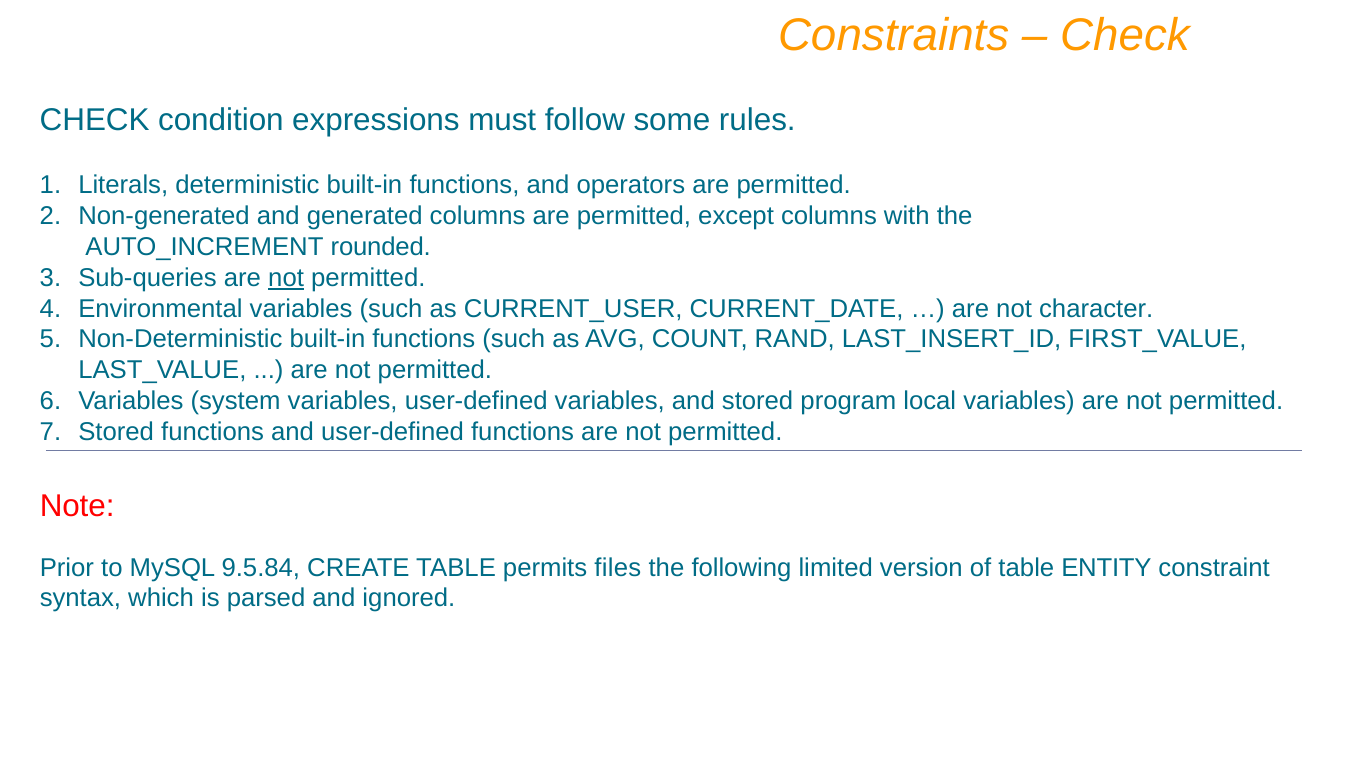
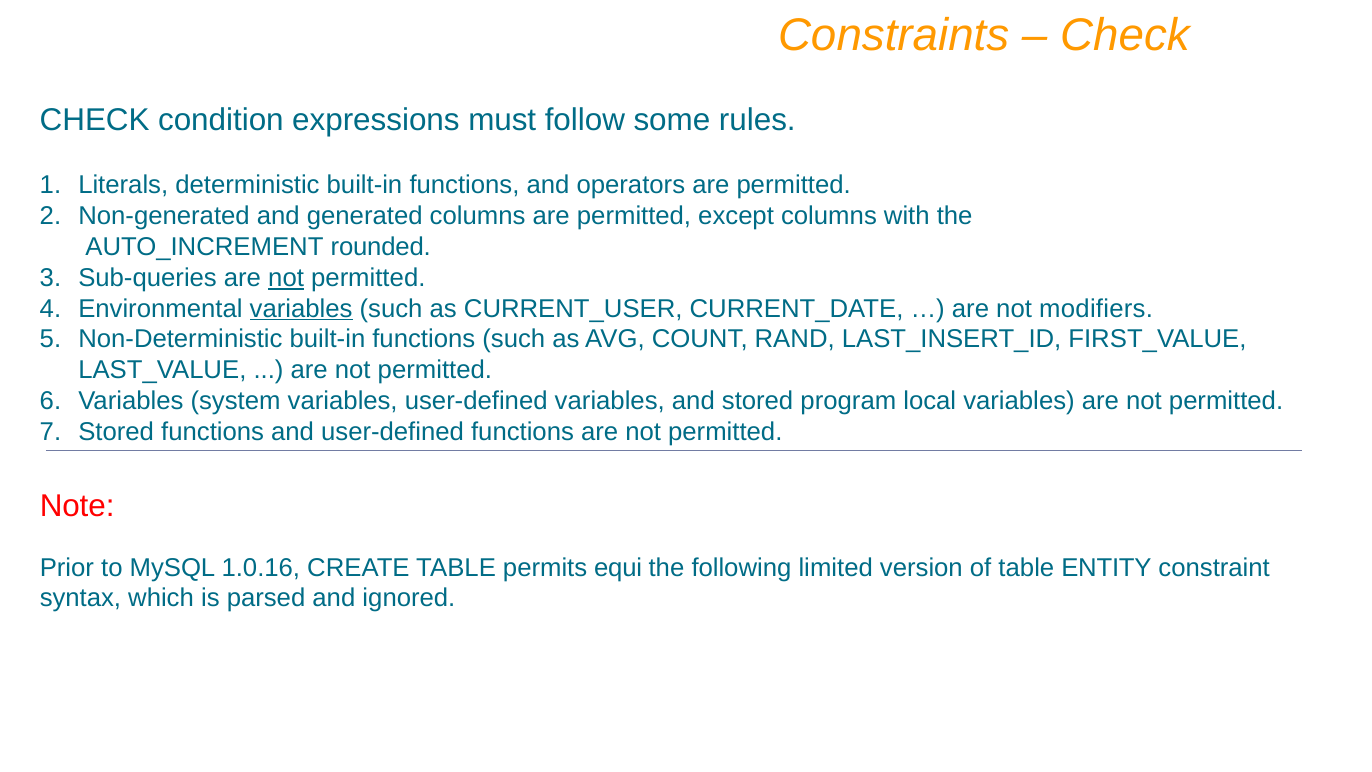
variables at (301, 309) underline: none -> present
character: character -> modifiers
9.5.84: 9.5.84 -> 1.0.16
files: files -> equi
